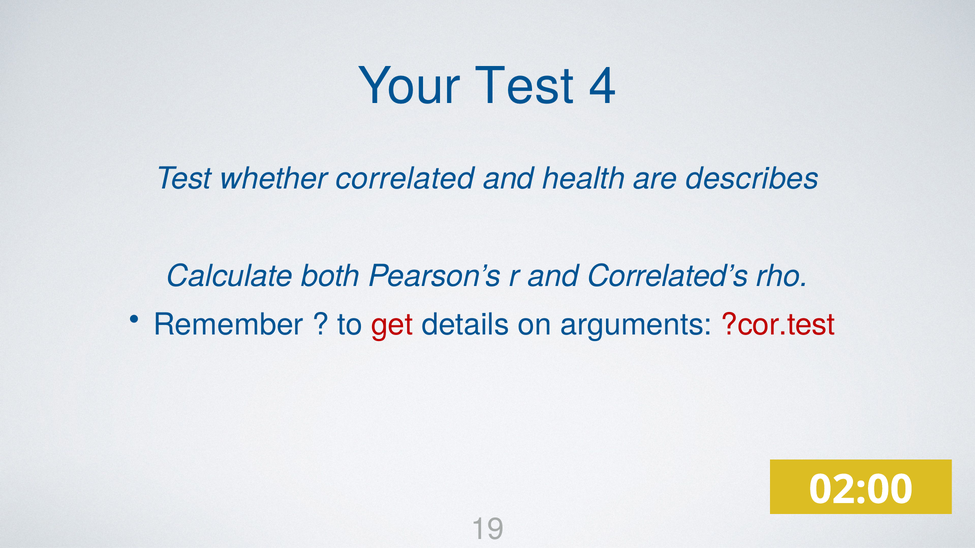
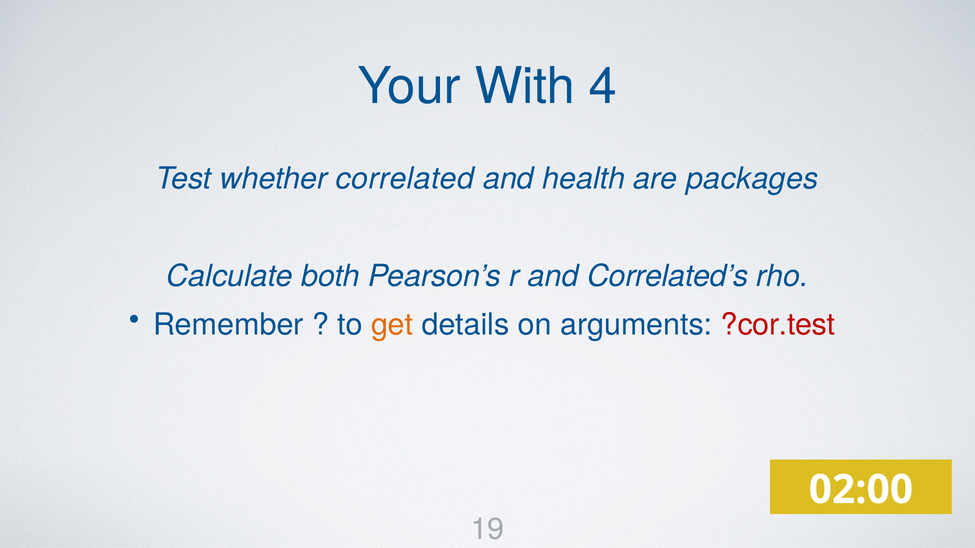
Your Test: Test -> With
describes: describes -> packages
get colour: red -> orange
